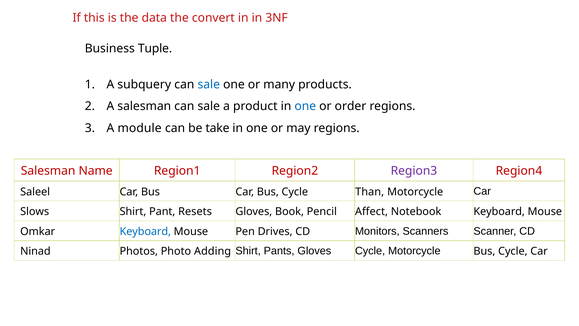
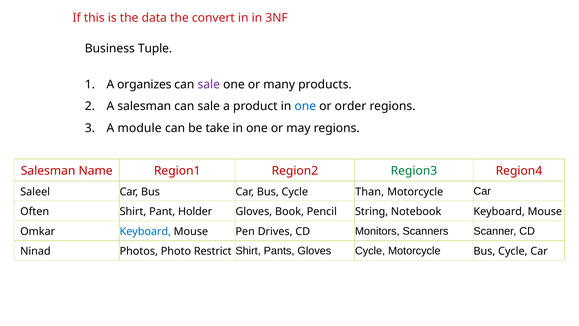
subquery: subquery -> organizes
sale at (209, 85) colour: blue -> purple
Region3 colour: purple -> green
Slows: Slows -> Often
Resets: Resets -> Holder
Affect: Affect -> String
Adding: Adding -> Restrict
